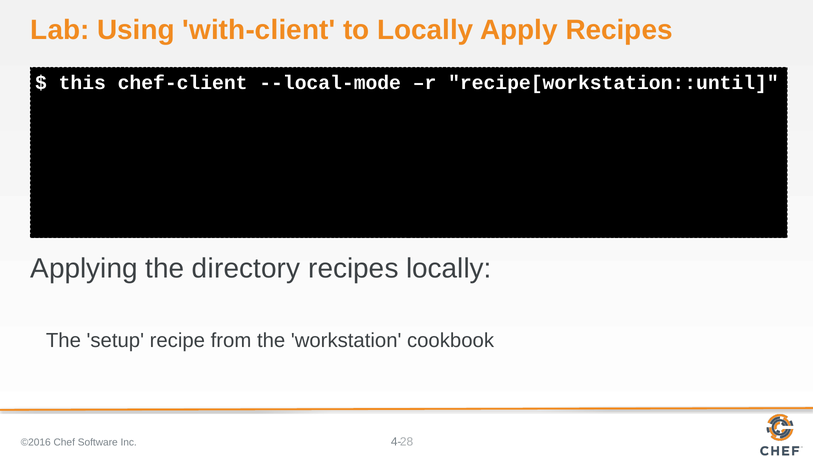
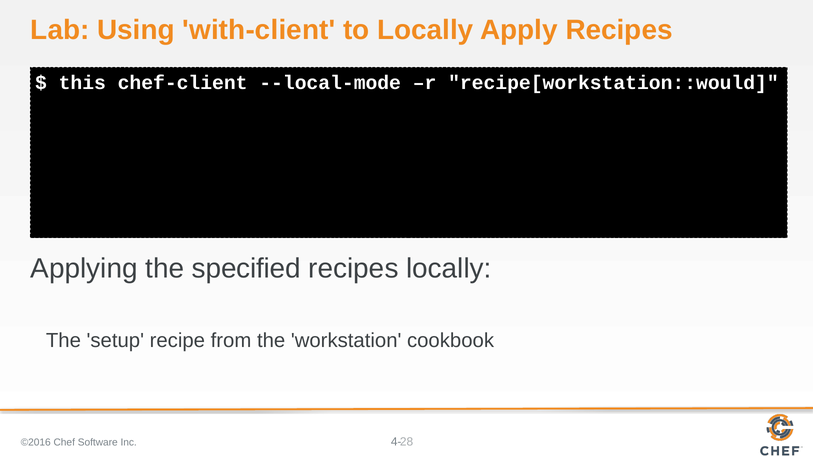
recipe[workstation::until: recipe[workstation::until -> recipe[workstation::would
directory: directory -> specified
